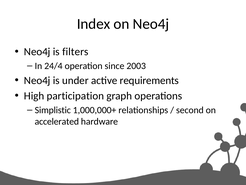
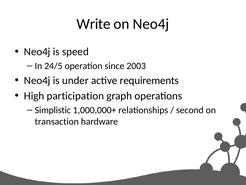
Index: Index -> Write
filters: filters -> speed
24/4: 24/4 -> 24/5
accelerated: accelerated -> transaction
